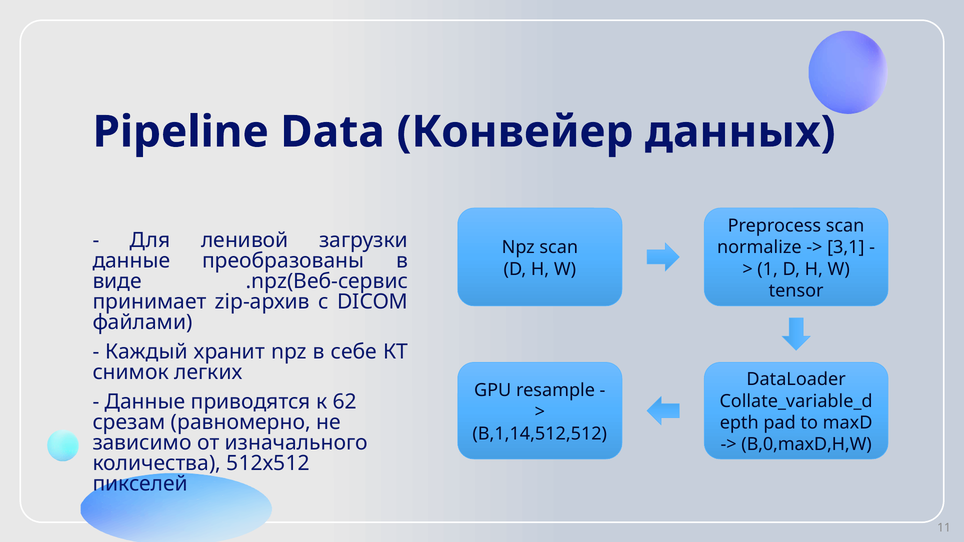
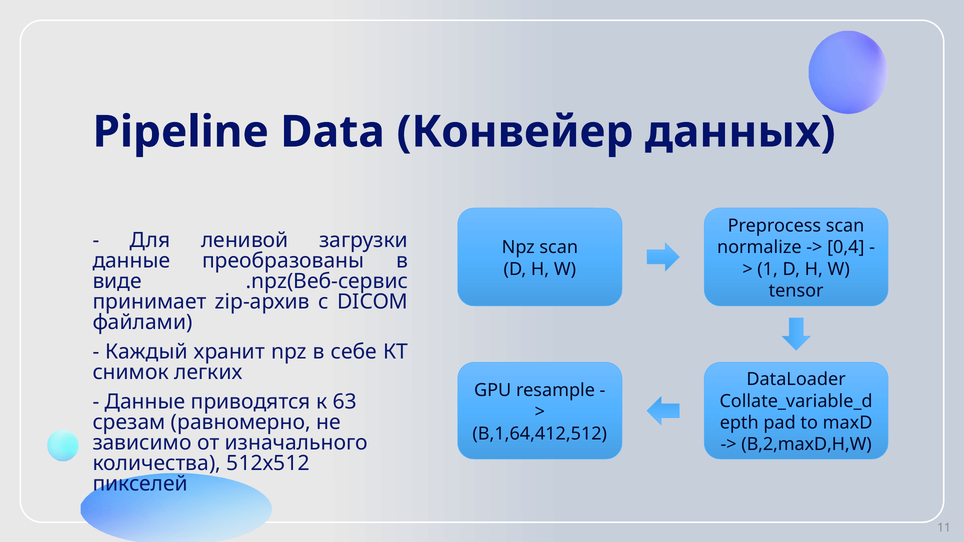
3,1: 3,1 -> 0,4
62: 62 -> 63
B,1,14,512,512: B,1,14,512,512 -> B,1,64,412,512
B,0,maxD,H,W: B,0,maxD,H,W -> B,2,maxD,H,W
